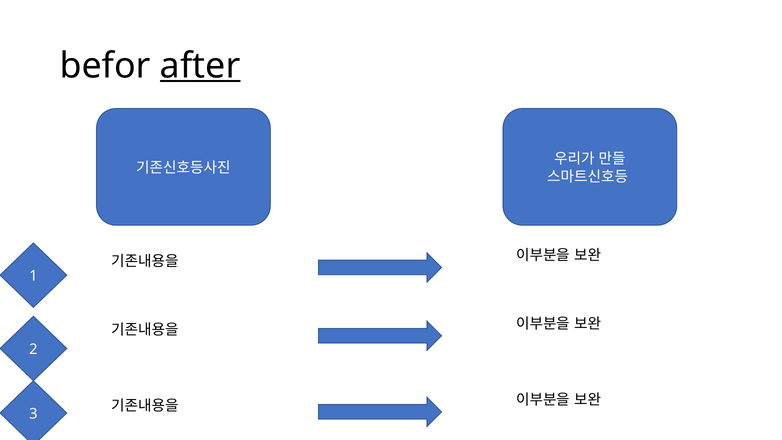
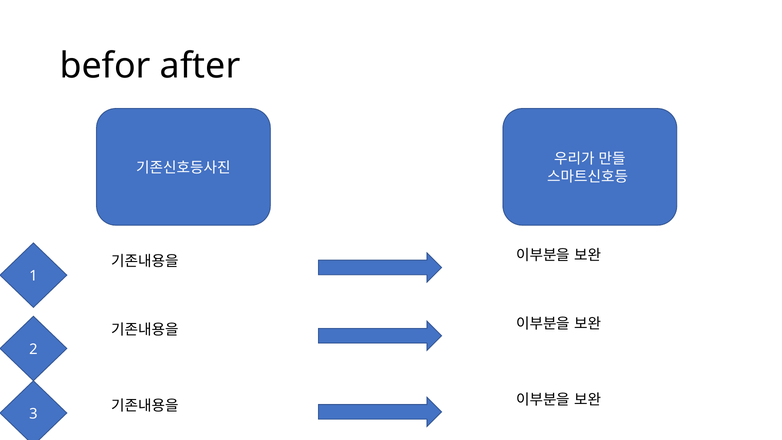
after underline: present -> none
